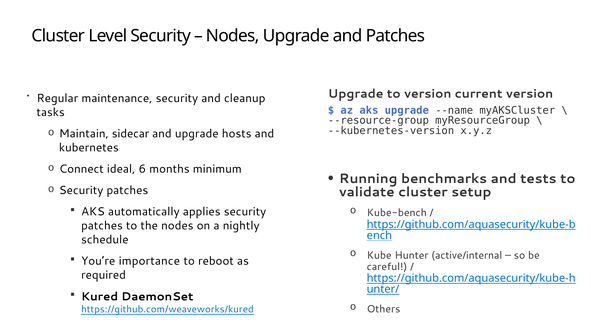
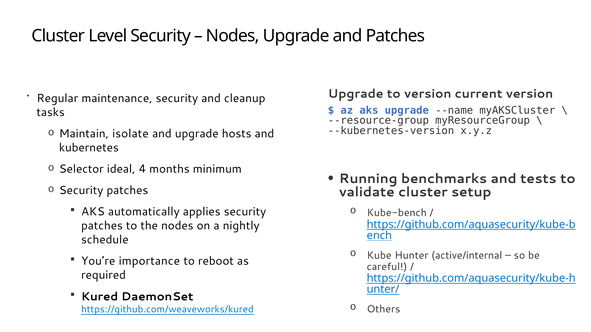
sidecar: sidecar -> isolate
Connect: Connect -> Selector
6: 6 -> 4
